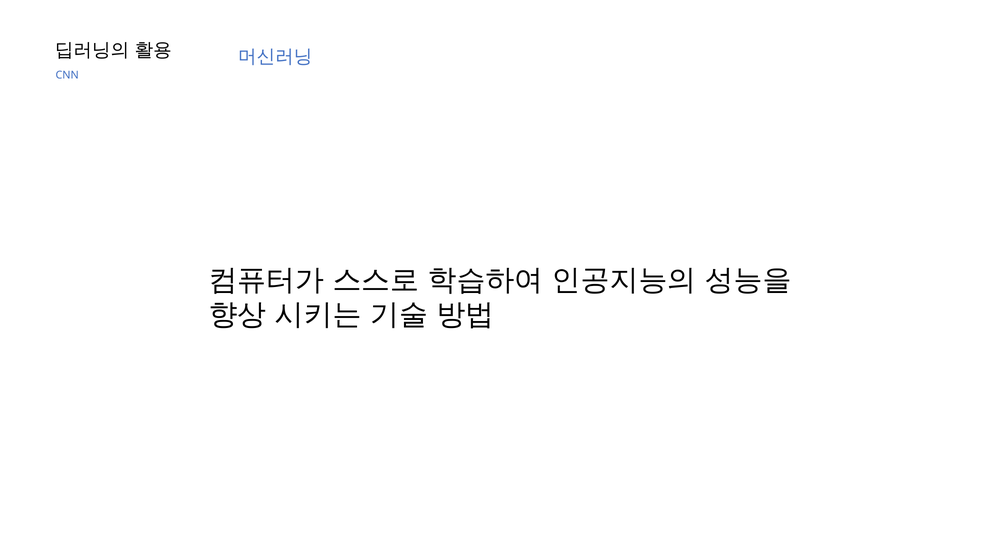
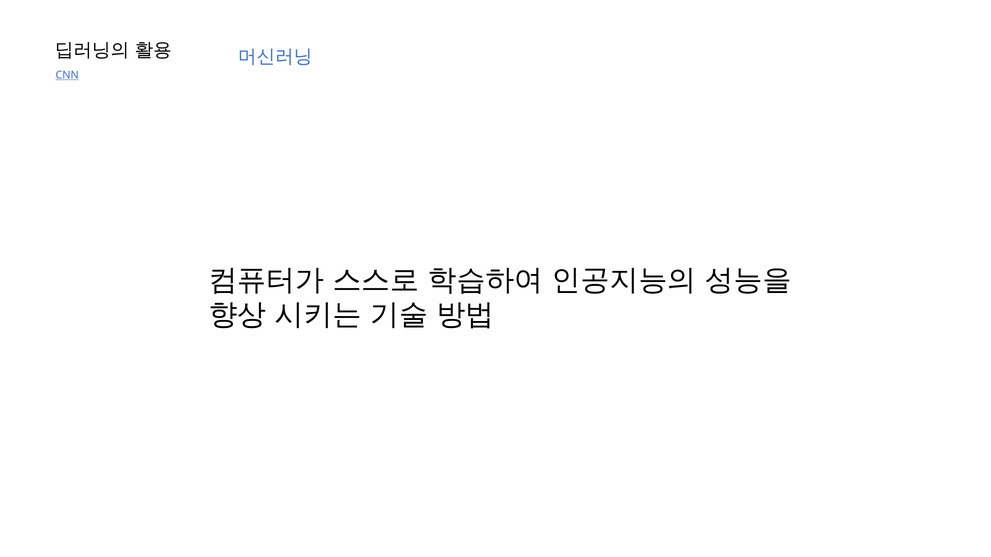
CNN underline: none -> present
